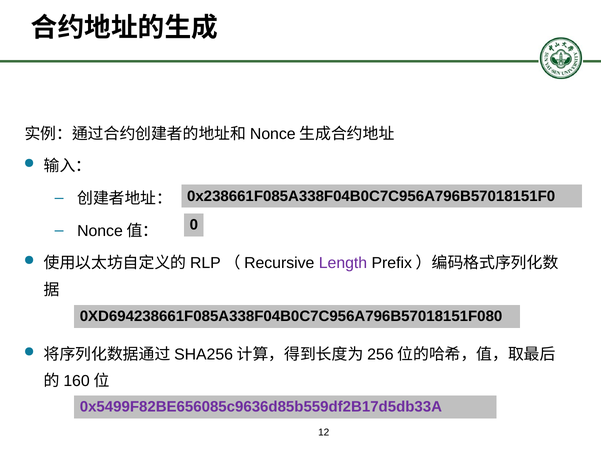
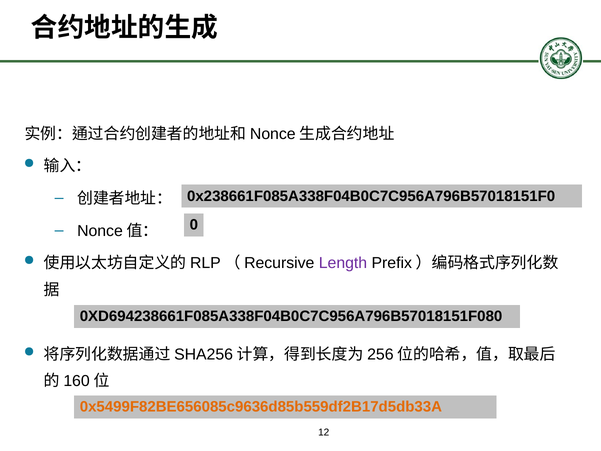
0x5499F82BE656085c9636d85b559df2B17d5db33A colour: purple -> orange
